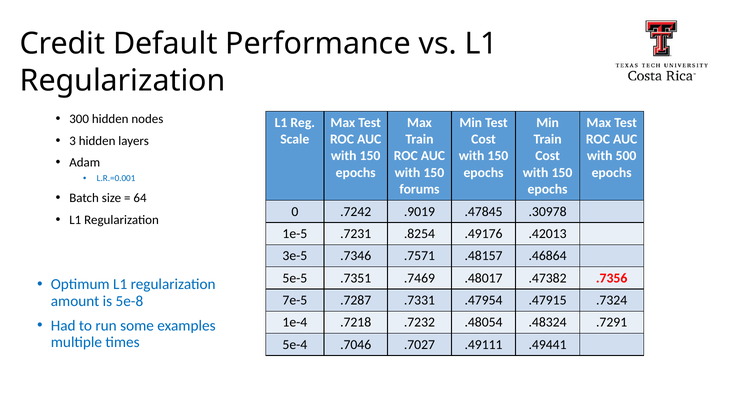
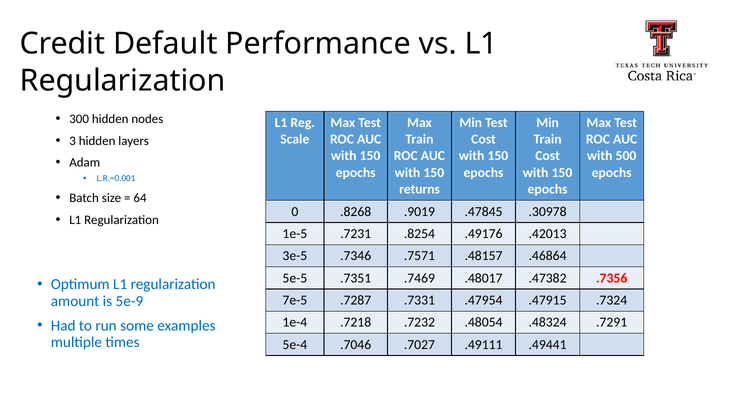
forums: forums -> returns
.7242: .7242 -> .8268
5e-8: 5e-8 -> 5e-9
